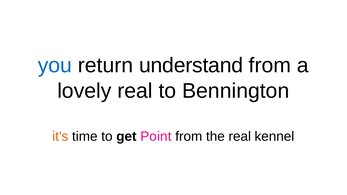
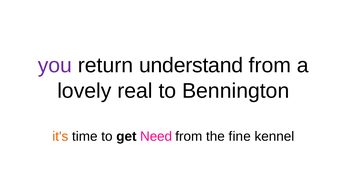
you colour: blue -> purple
Point: Point -> Need
the real: real -> fine
